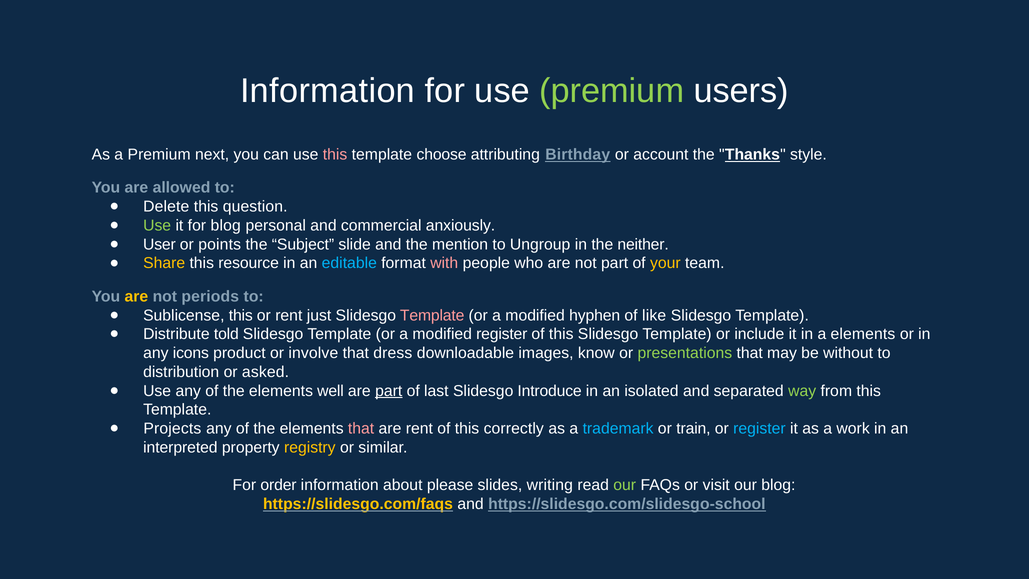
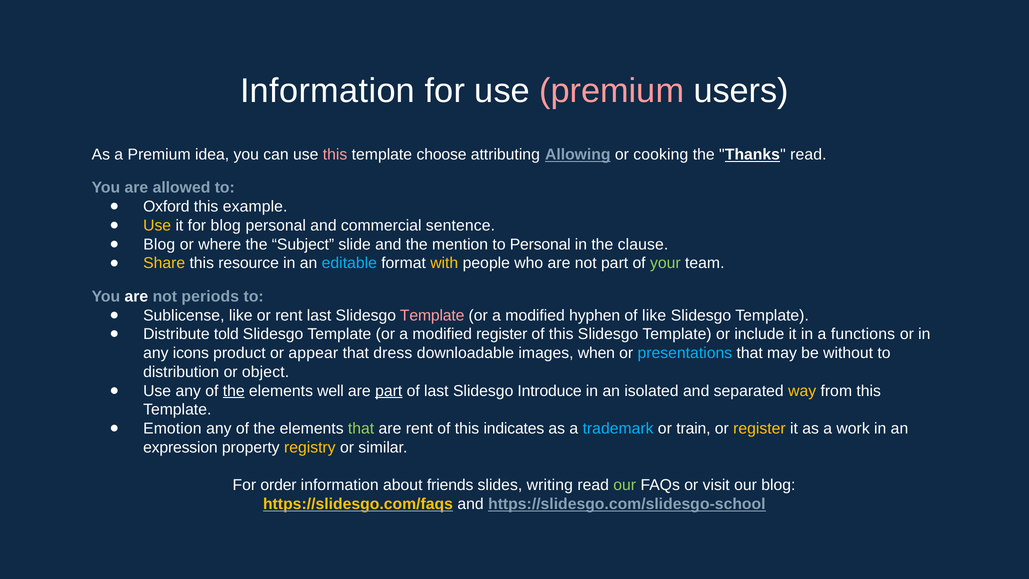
premium at (612, 91) colour: light green -> pink
next: next -> idea
Birthday: Birthday -> Allowing
account: account -> cooking
Thanks style: style -> read
Delete: Delete -> Oxford
question: question -> example
Use at (157, 225) colour: light green -> yellow
anxiously: anxiously -> sentence
User at (159, 244): User -> Blog
points: points -> where
to Ungroup: Ungroup -> Personal
neither: neither -> clause
with colour: pink -> yellow
your colour: yellow -> light green
are at (136, 296) colour: yellow -> white
Sublicense this: this -> like
rent just: just -> last
a elements: elements -> functions
involve: involve -> appear
know: know -> when
presentations colour: light green -> light blue
asked: asked -> object
the at (234, 391) underline: none -> present
way colour: light green -> yellow
Projects: Projects -> Emotion
that at (361, 428) colour: pink -> light green
correctly: correctly -> indicates
register at (759, 428) colour: light blue -> yellow
interpreted: interpreted -> expression
please: please -> friends
